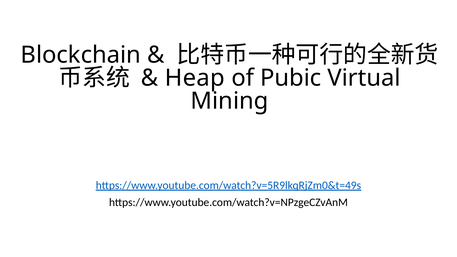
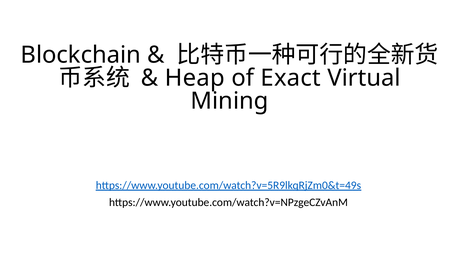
Pubic: Pubic -> Exact
